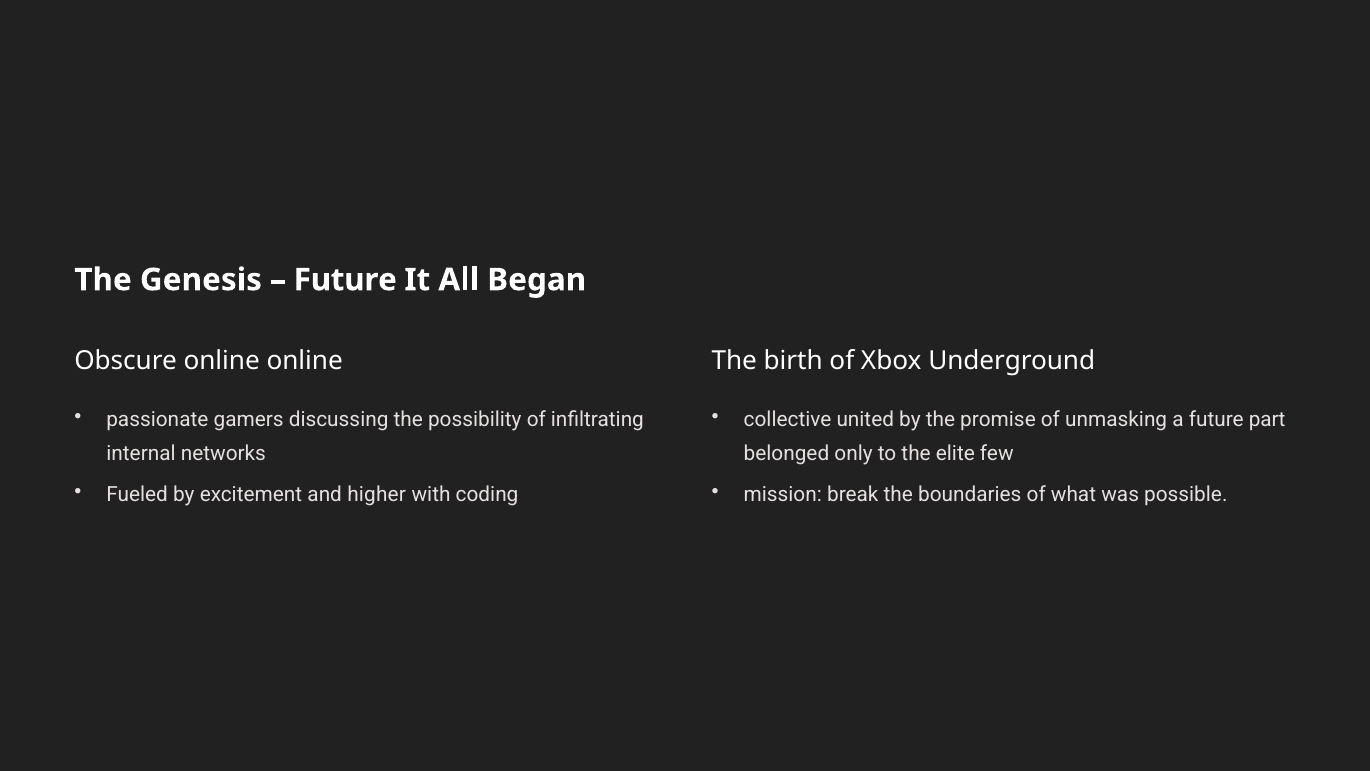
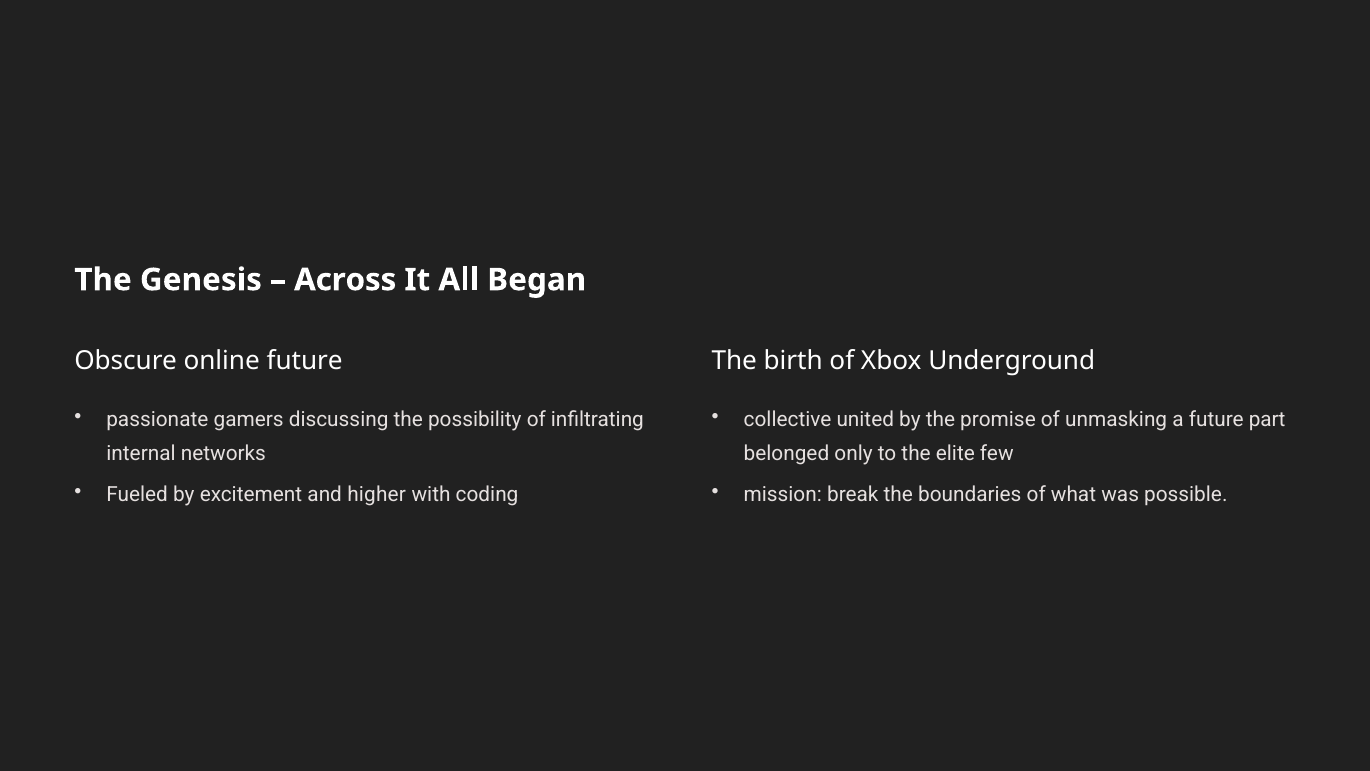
Future at (345, 280): Future -> Across
online online: online -> future
